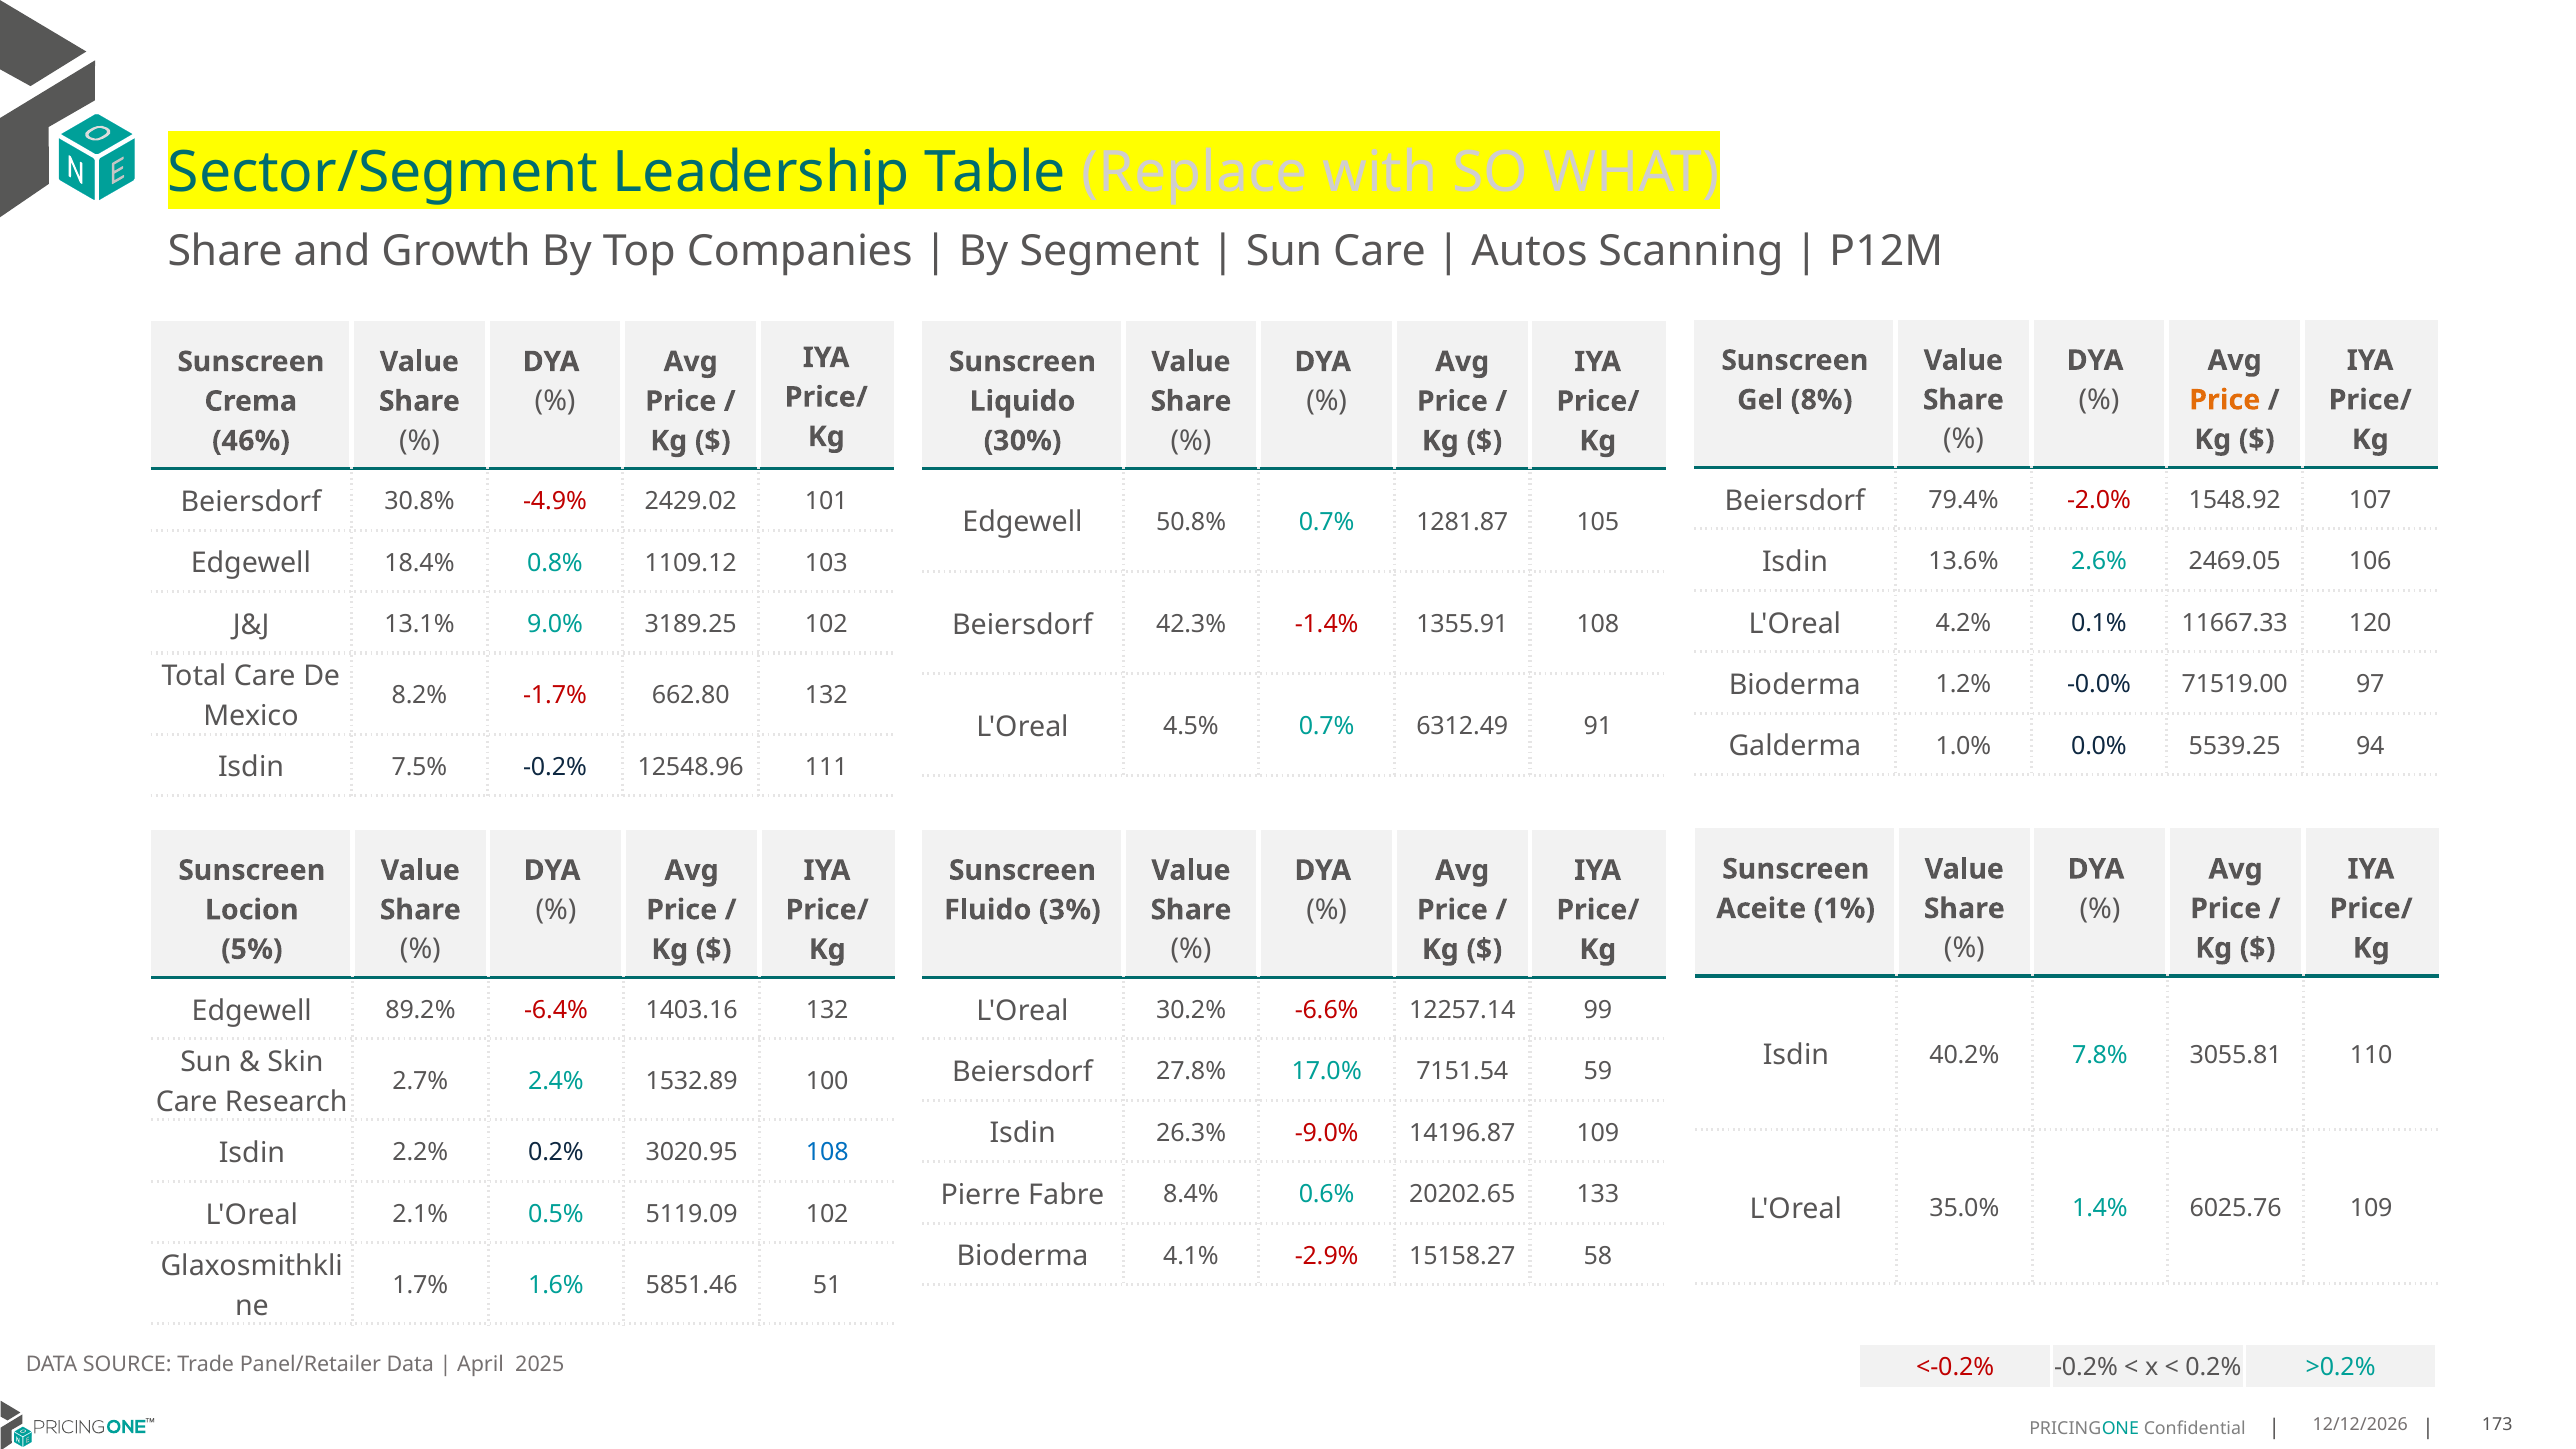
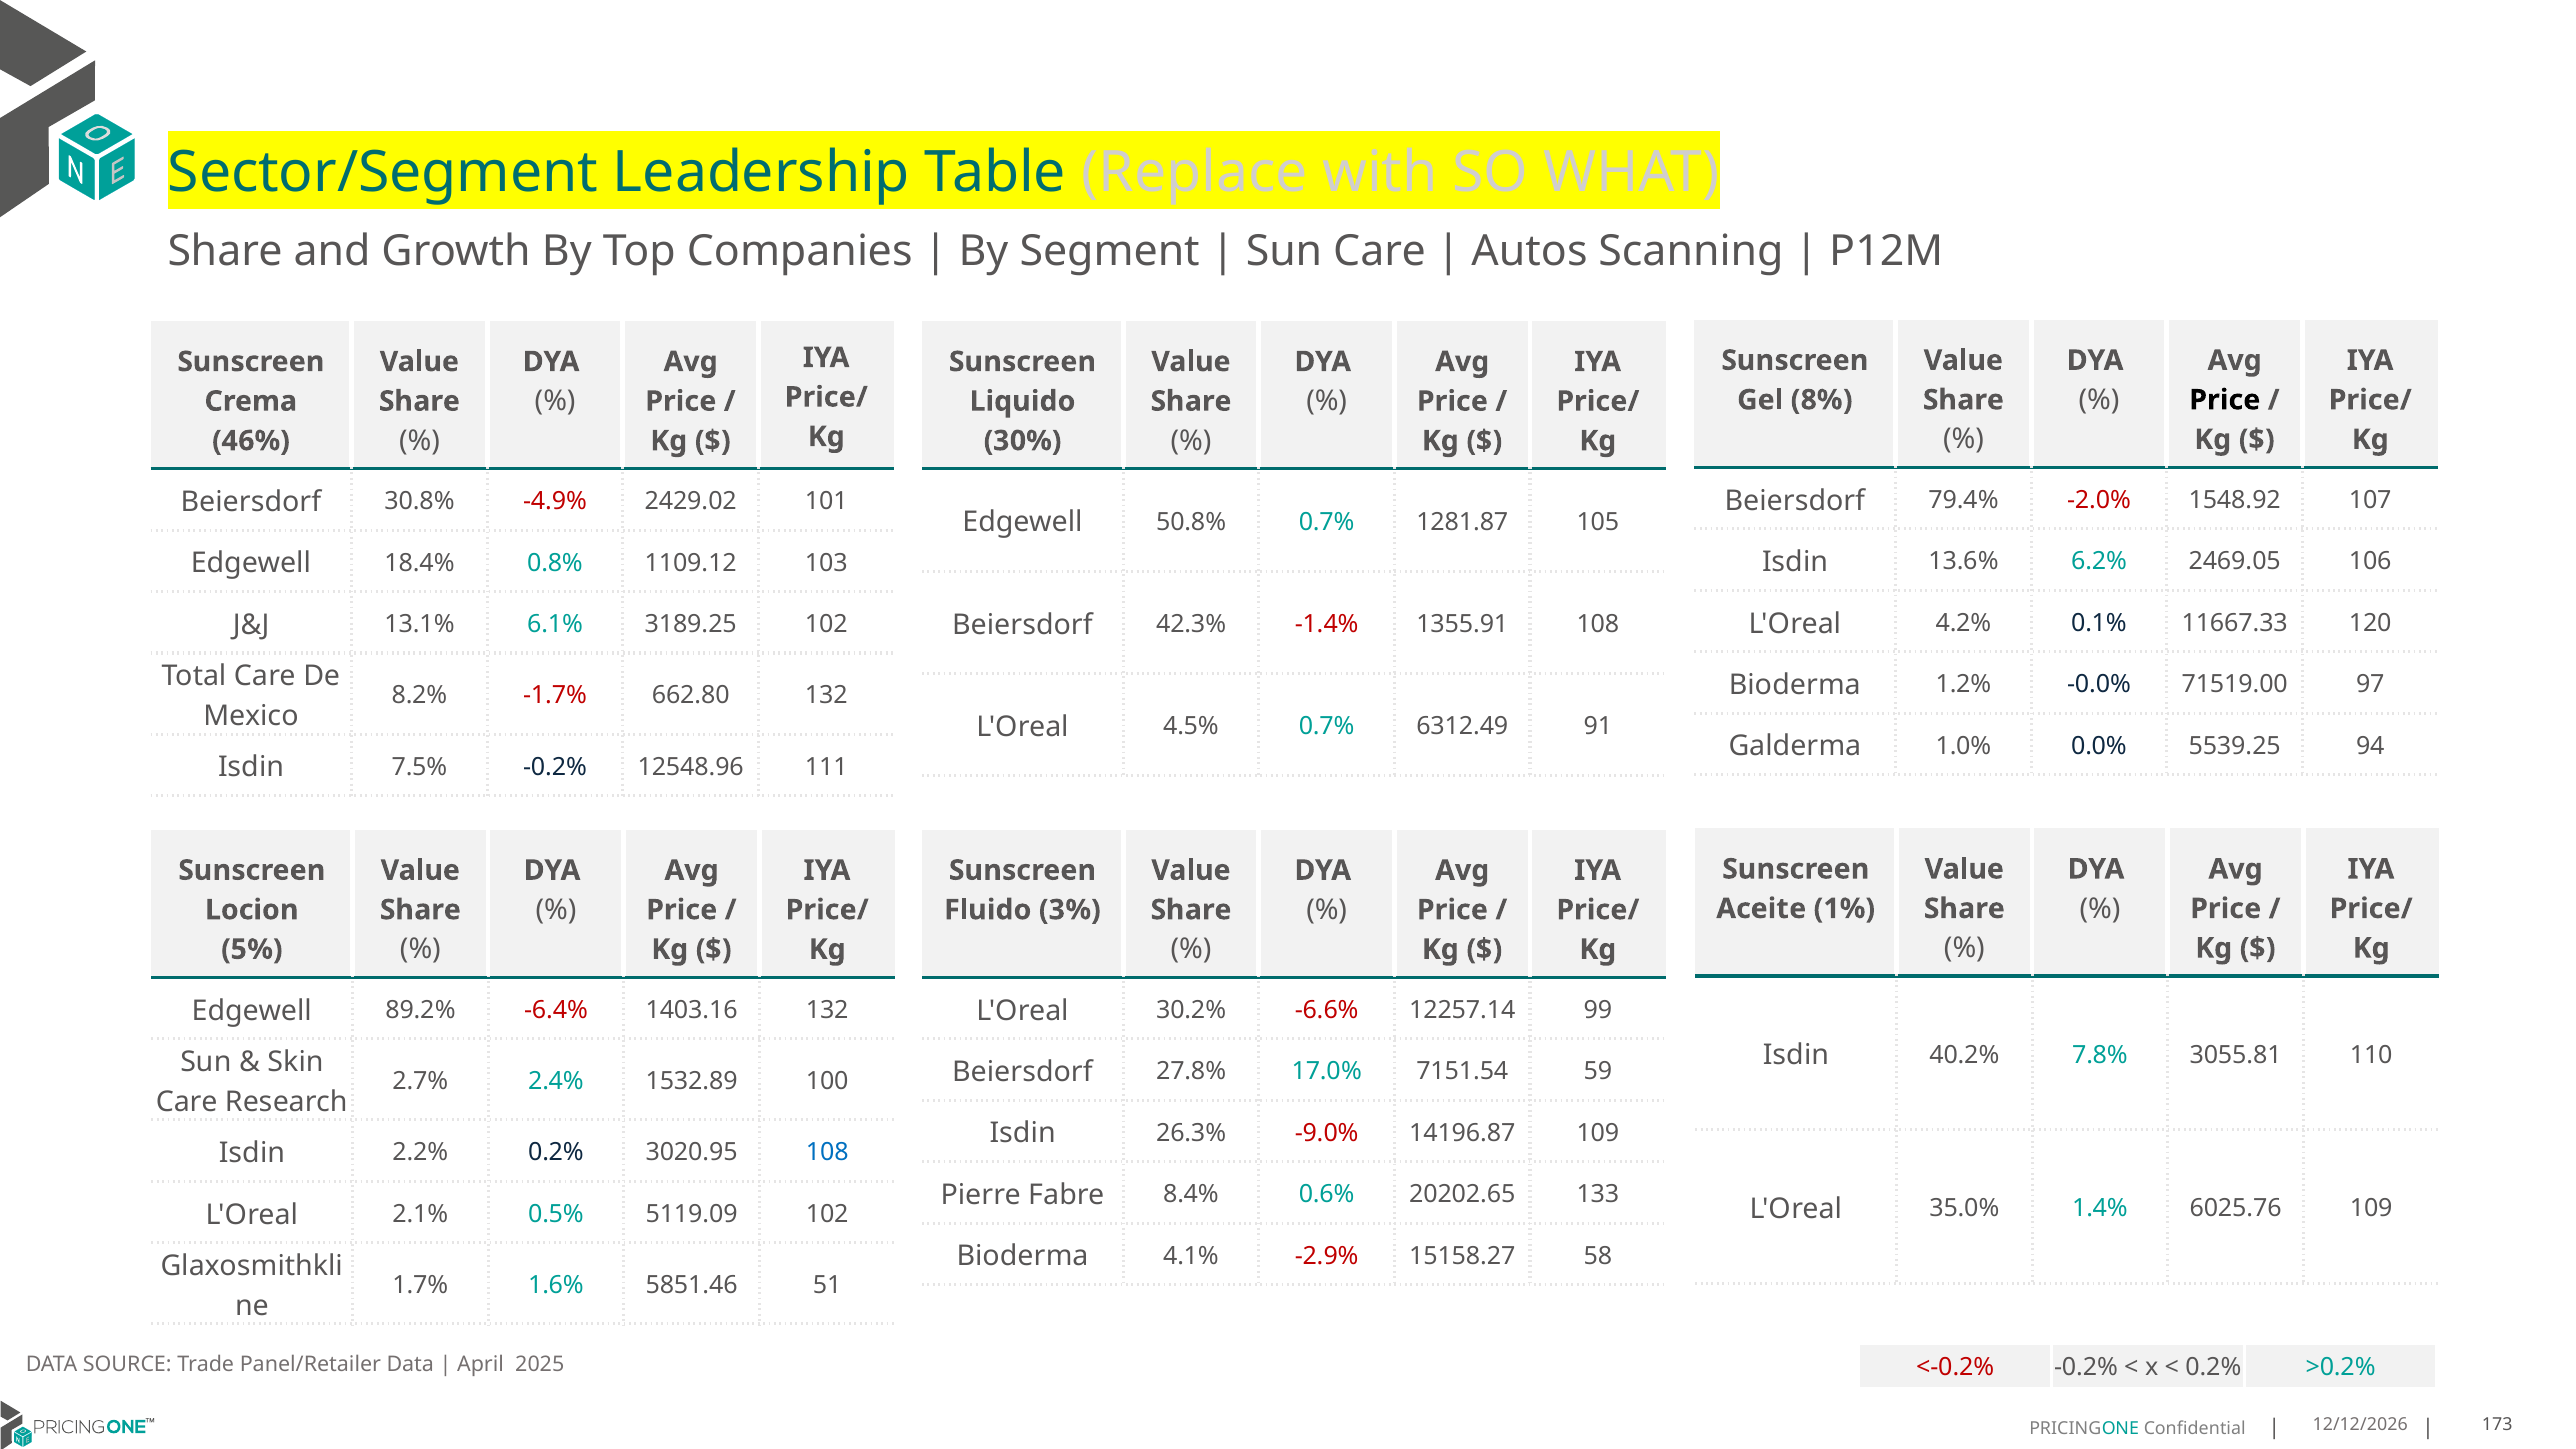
Price at (2225, 400) colour: orange -> black
2.6%: 2.6% -> 6.2%
9.0%: 9.0% -> 6.1%
